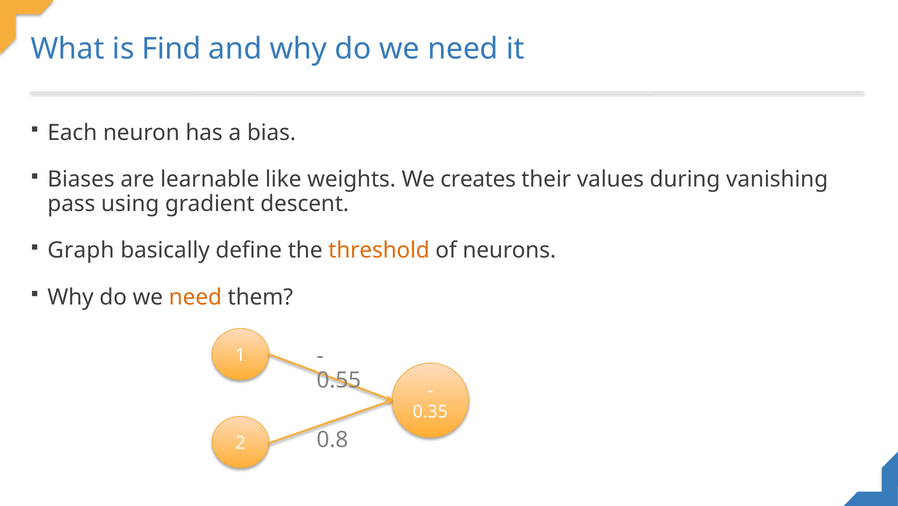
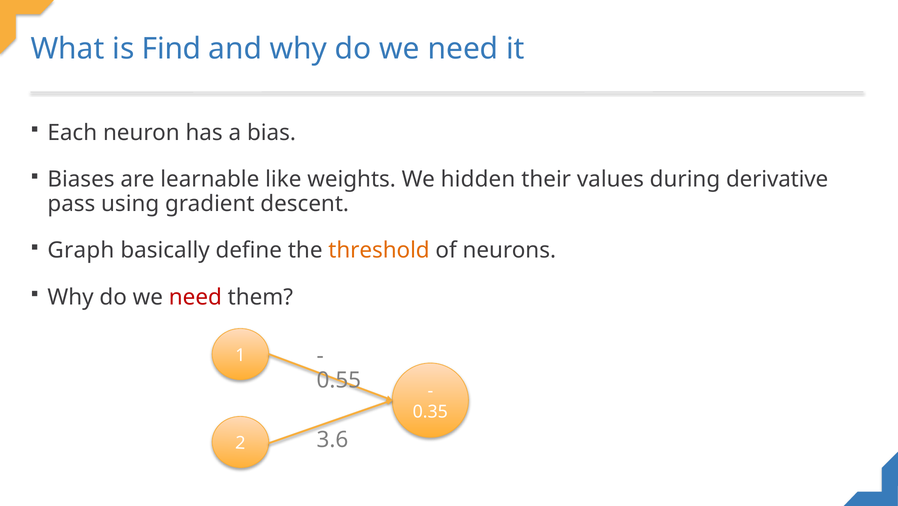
creates: creates -> hidden
vanishing: vanishing -> derivative
need at (195, 297) colour: orange -> red
0.8: 0.8 -> 3.6
